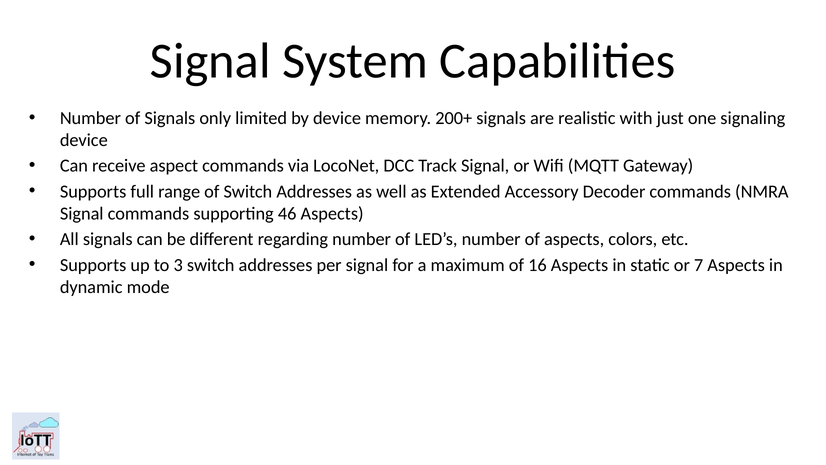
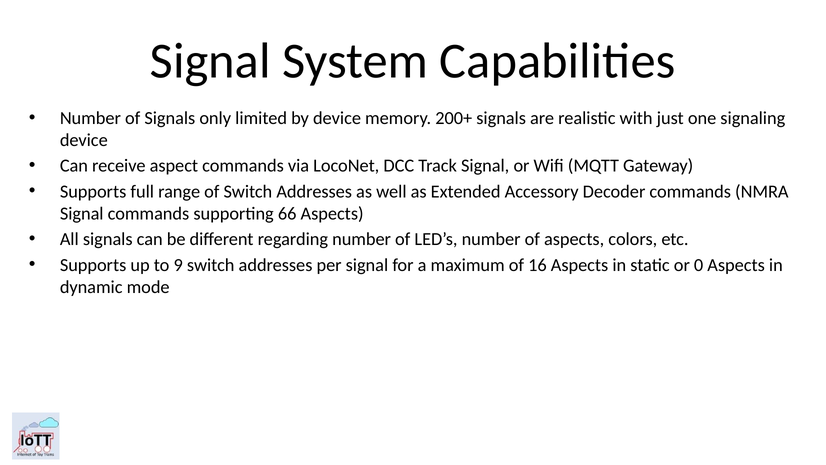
46: 46 -> 66
3: 3 -> 9
7: 7 -> 0
